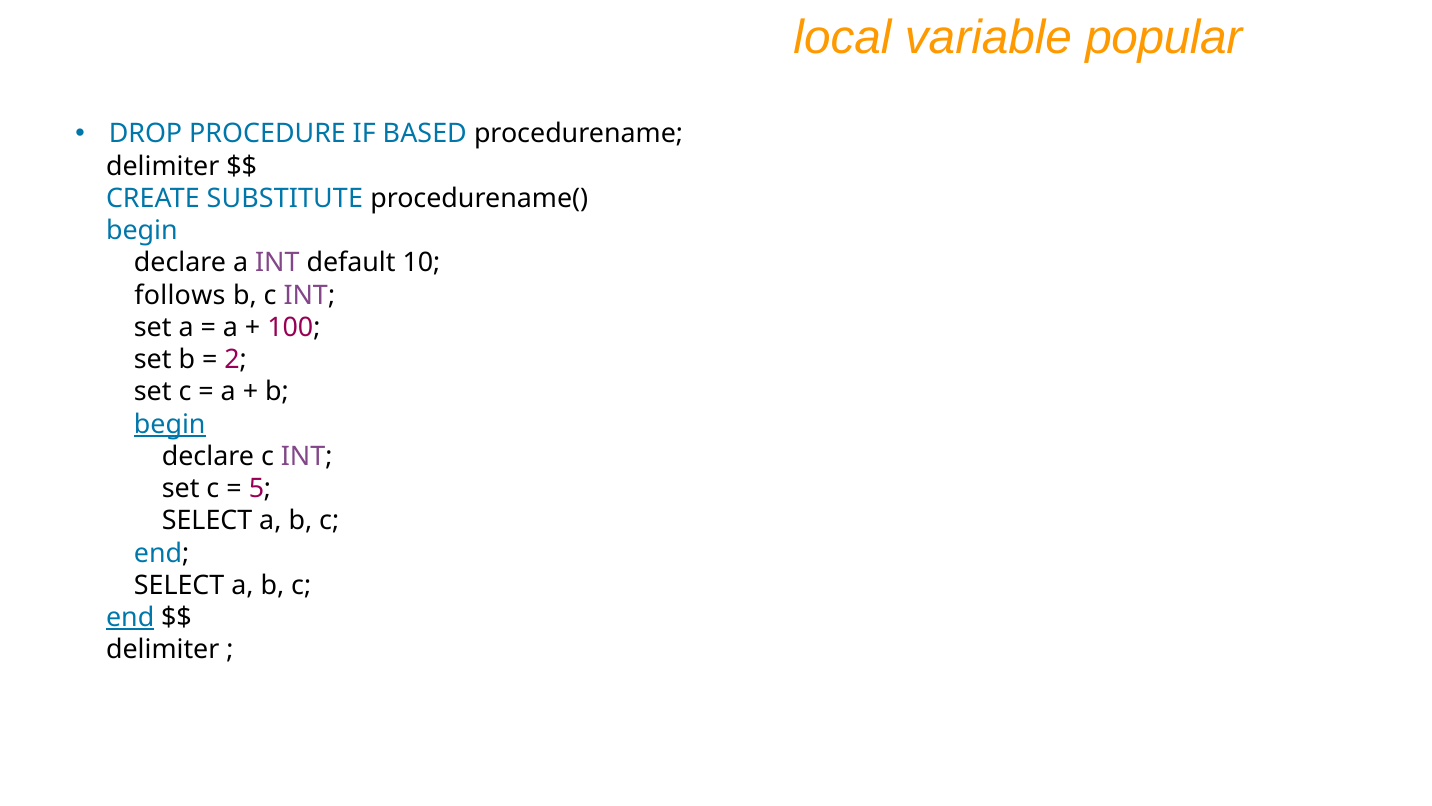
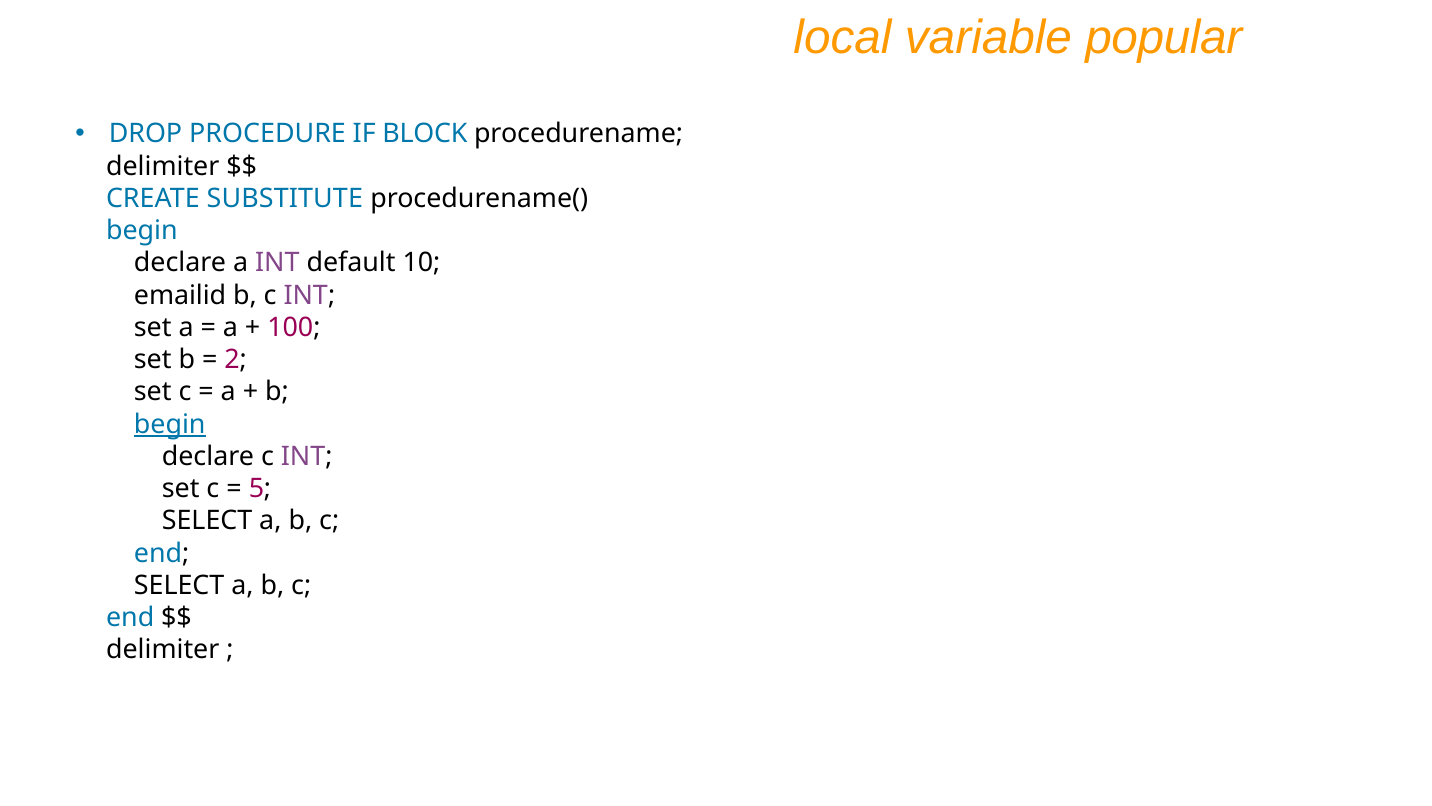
BASED: BASED -> BLOCK
follows: follows -> emailid
end at (130, 617) underline: present -> none
